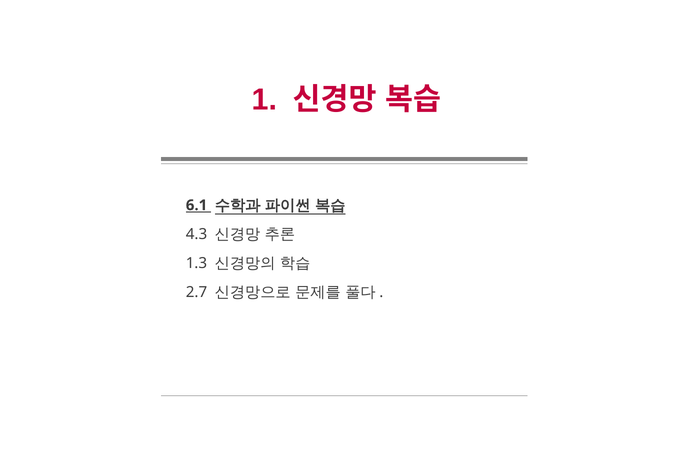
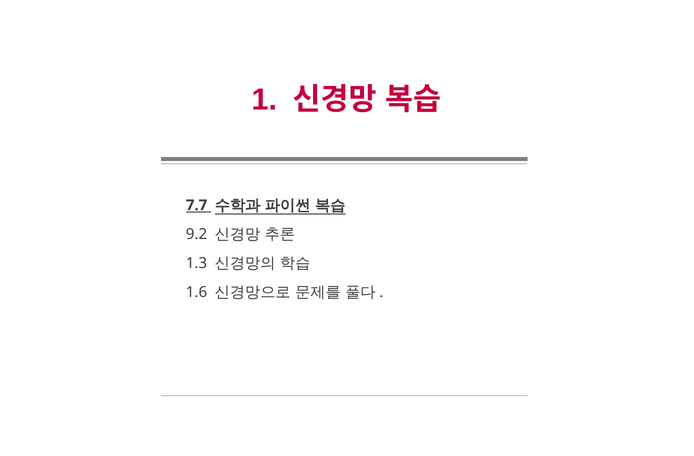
6.1: 6.1 -> 7.7
4.3: 4.3 -> 9.2
2.7: 2.7 -> 1.6
